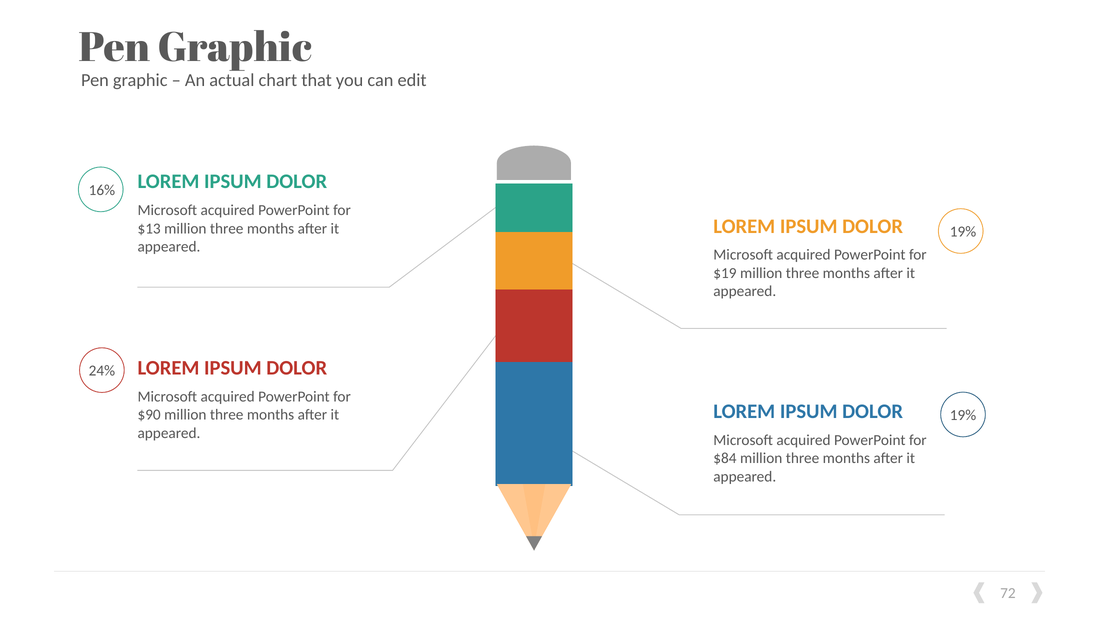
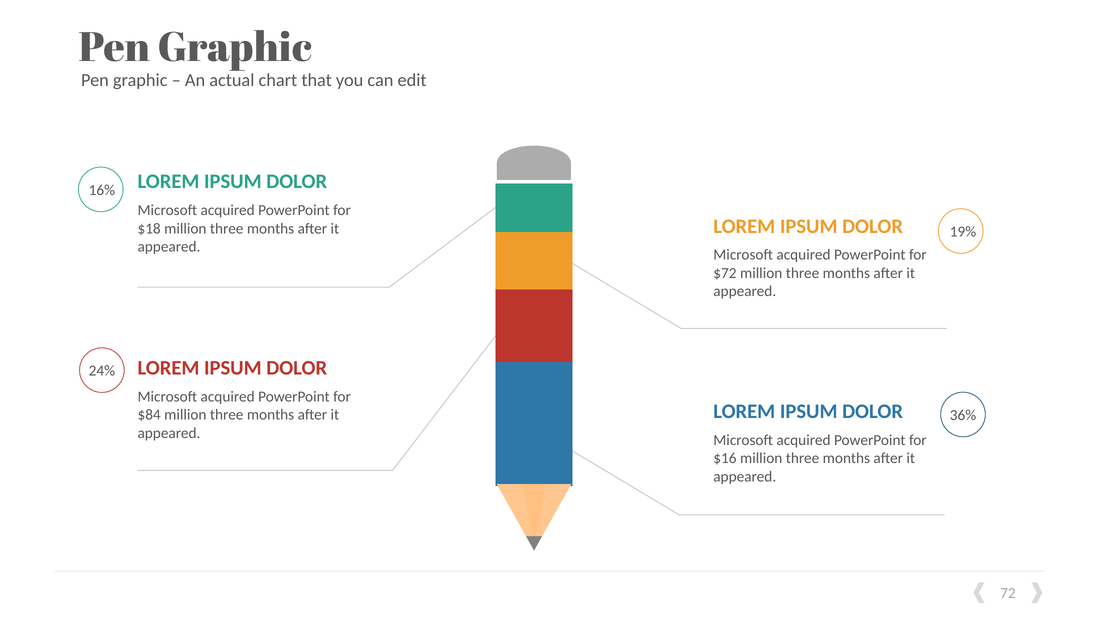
$13: $13 -> $18
$19: $19 -> $72
$90: $90 -> $84
19% at (963, 415): 19% -> 36%
$84: $84 -> $16
